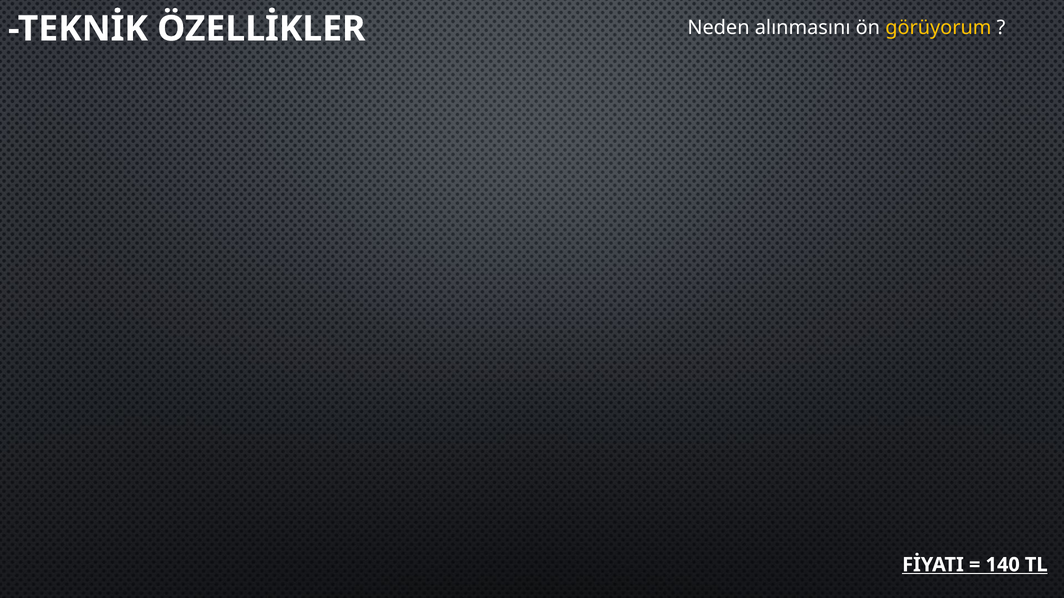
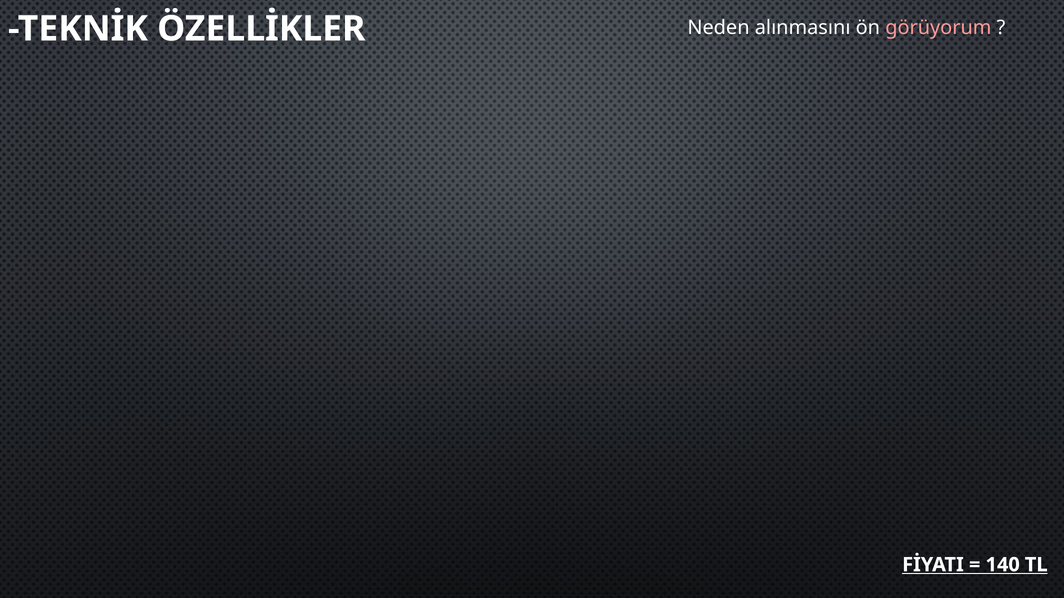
görüyorum colour: yellow -> pink
